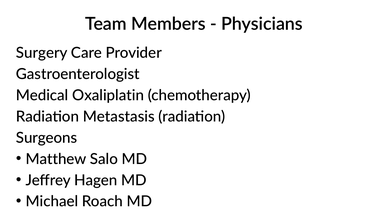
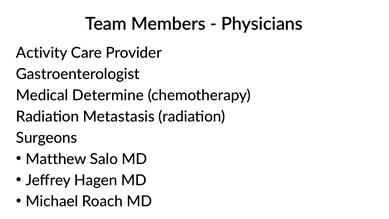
Surgery: Surgery -> Activity
Oxaliplatin: Oxaliplatin -> Determine
